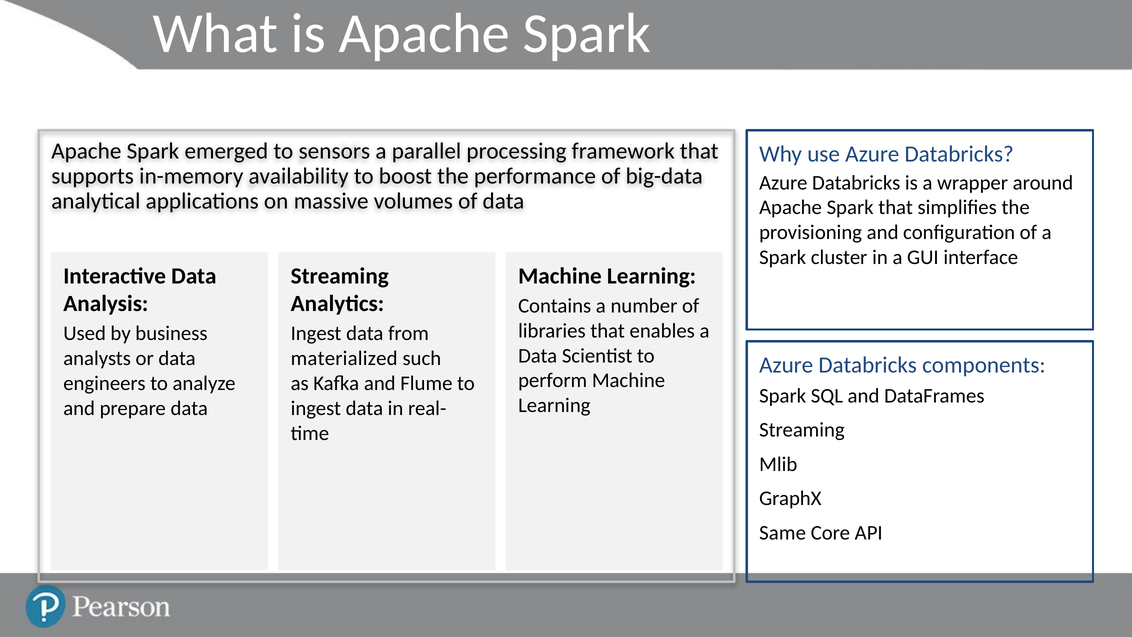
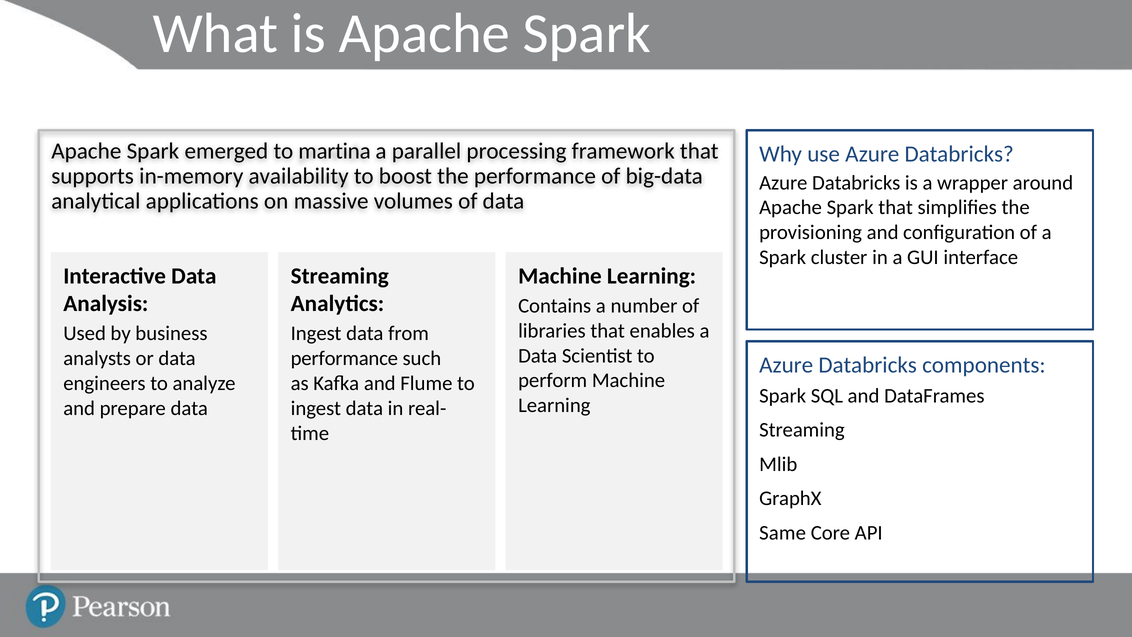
sensors: sensors -> martina
materialized at (344, 358): materialized -> performance
